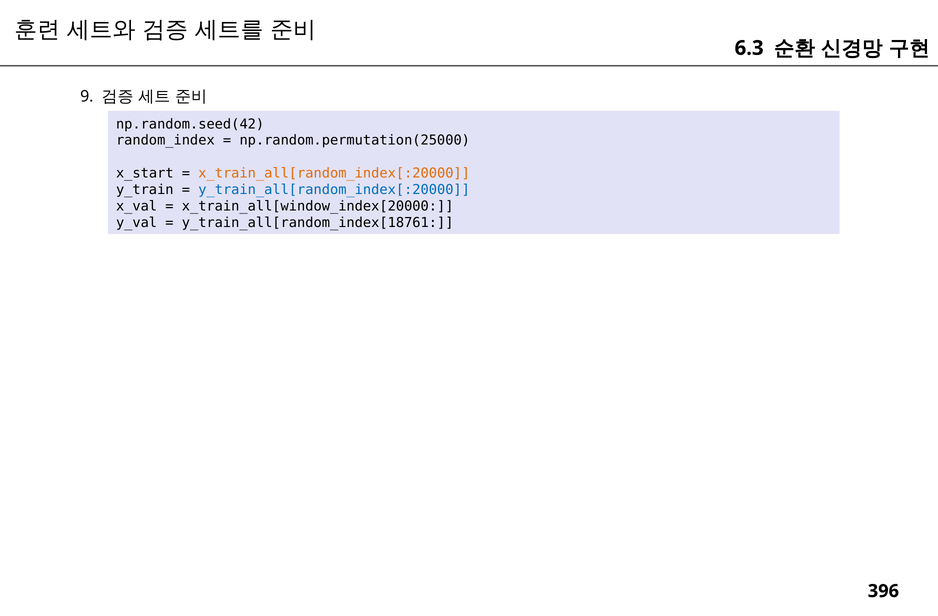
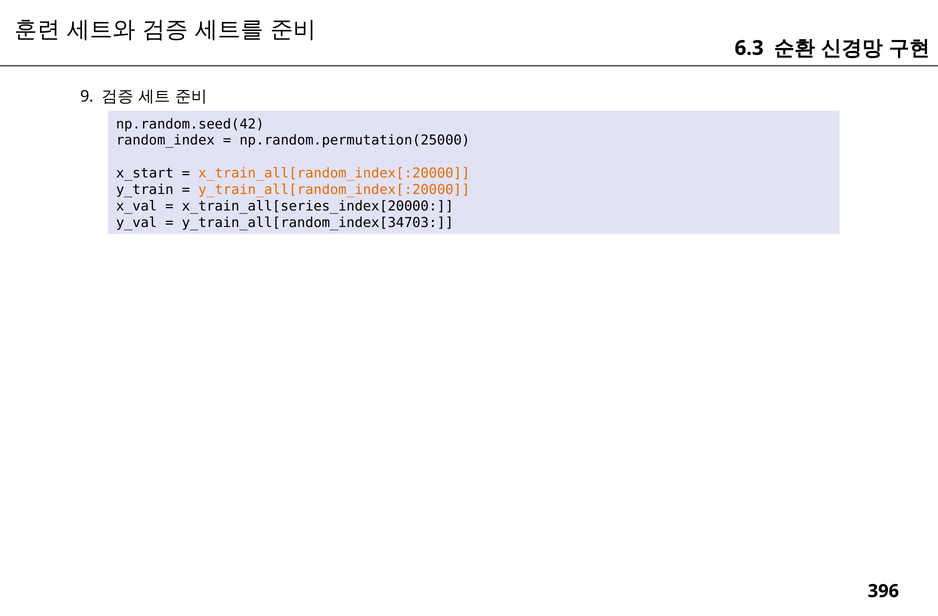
y_train_all[random_index[:20000 colour: blue -> orange
x_train_all[window_index[20000: x_train_all[window_index[20000 -> x_train_all[series_index[20000
y_train_all[random_index[18761: y_train_all[random_index[18761 -> y_train_all[random_index[34703
